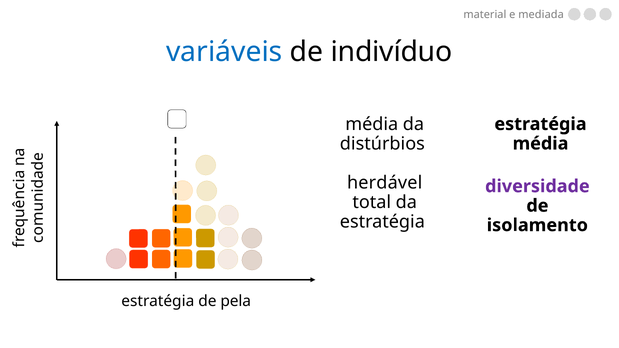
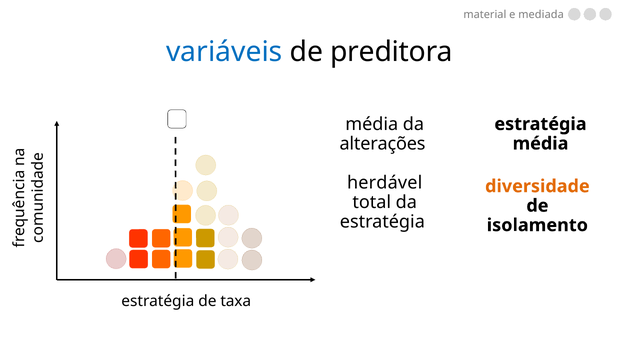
indivíduo: indivíduo -> preditora
distúrbios: distúrbios -> alterações
diversidade colour: purple -> orange
pela: pela -> taxa
